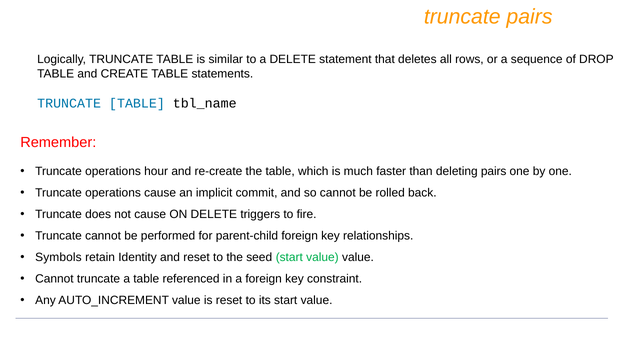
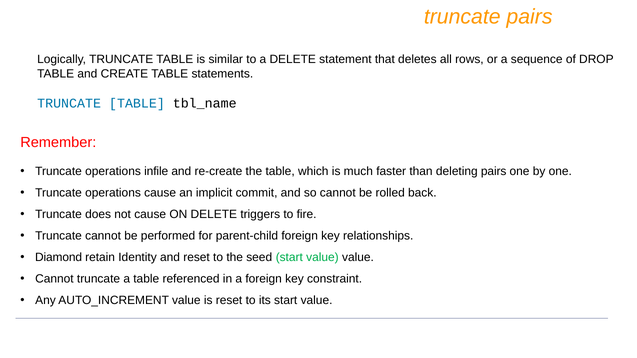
hour: hour -> infile
Symbols: Symbols -> Diamond
